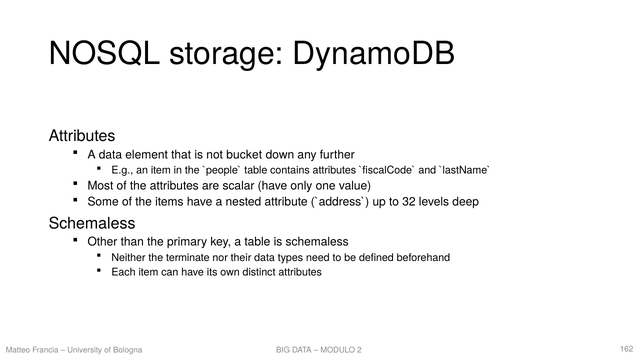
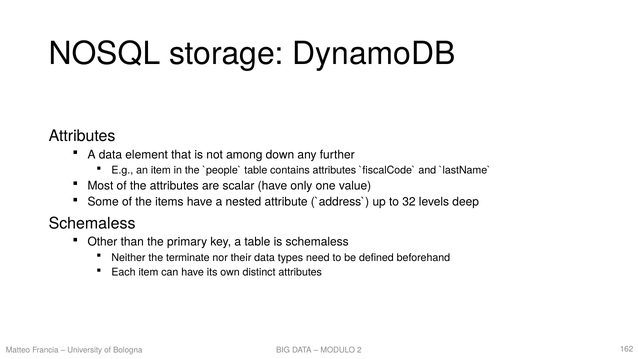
bucket: bucket -> among
